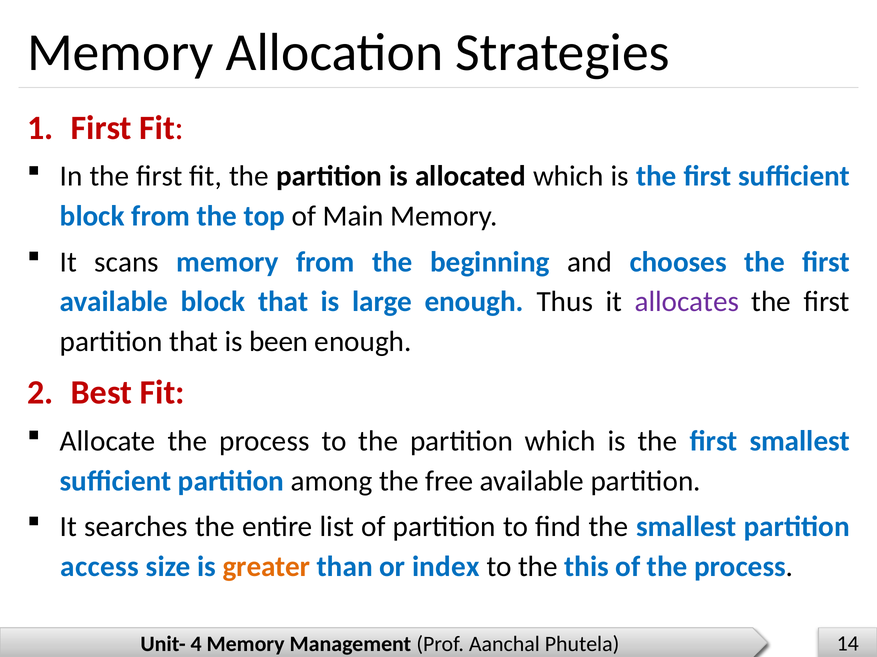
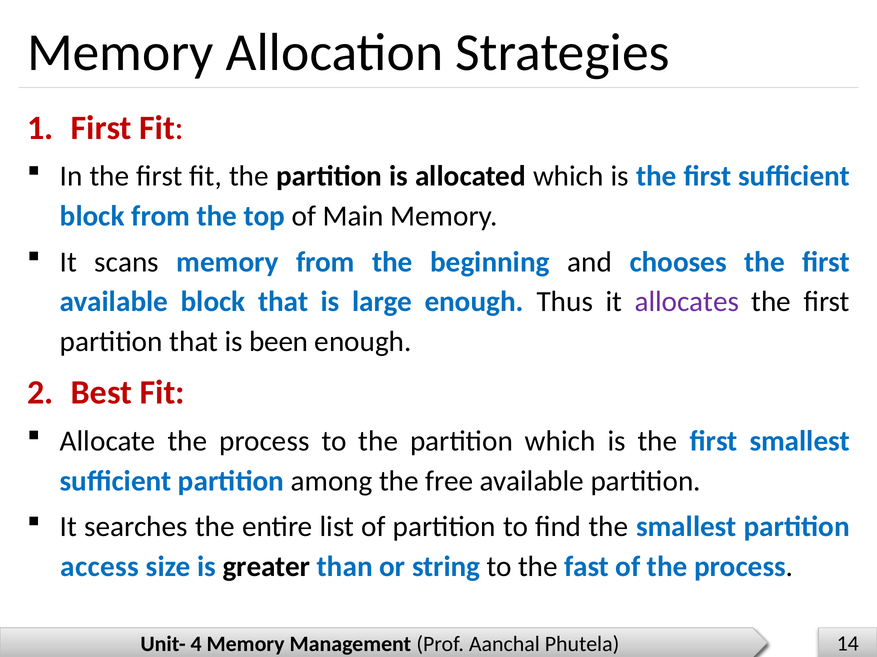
greater colour: orange -> black
index: index -> string
this: this -> fast
